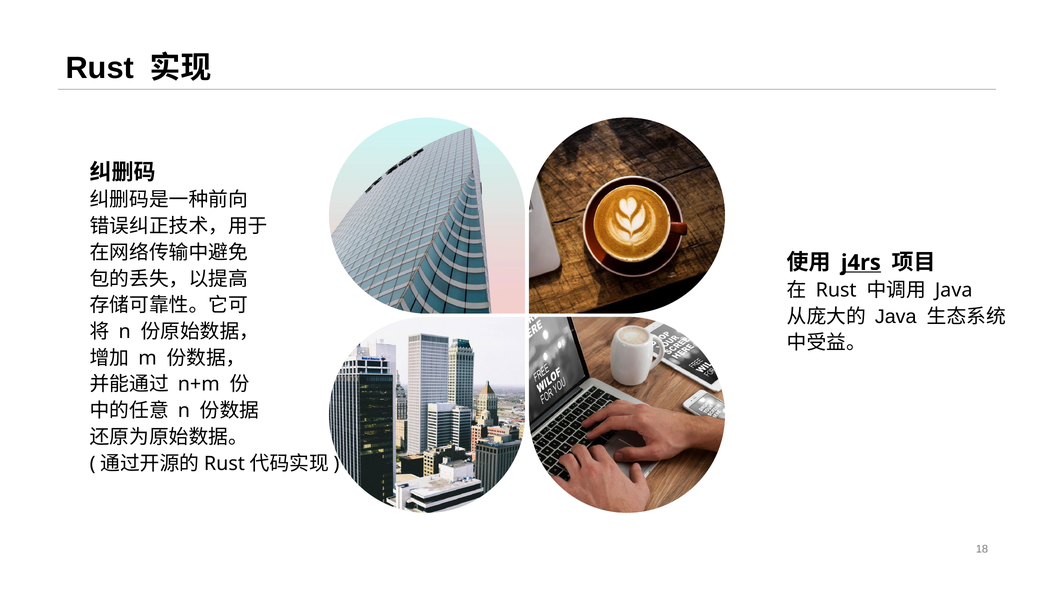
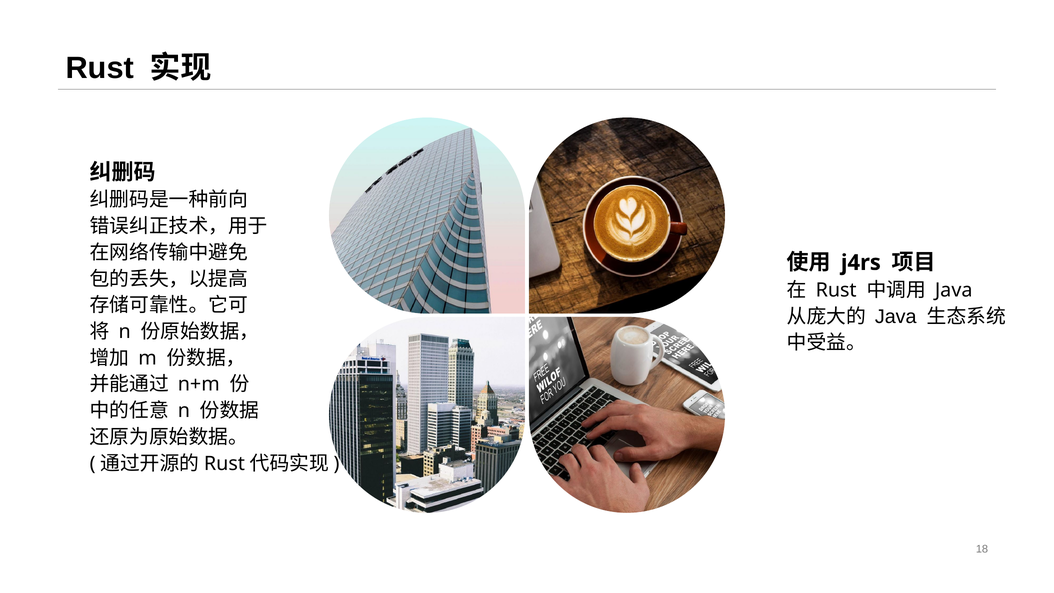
j4rs underline: present -> none
